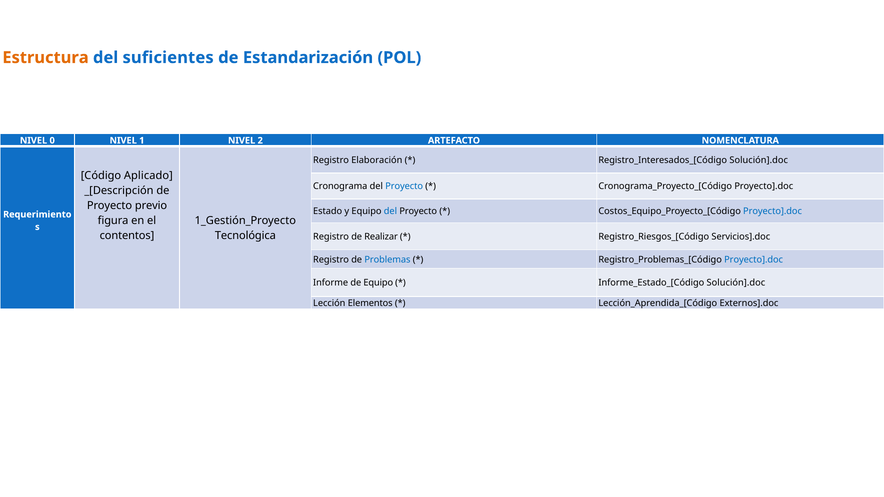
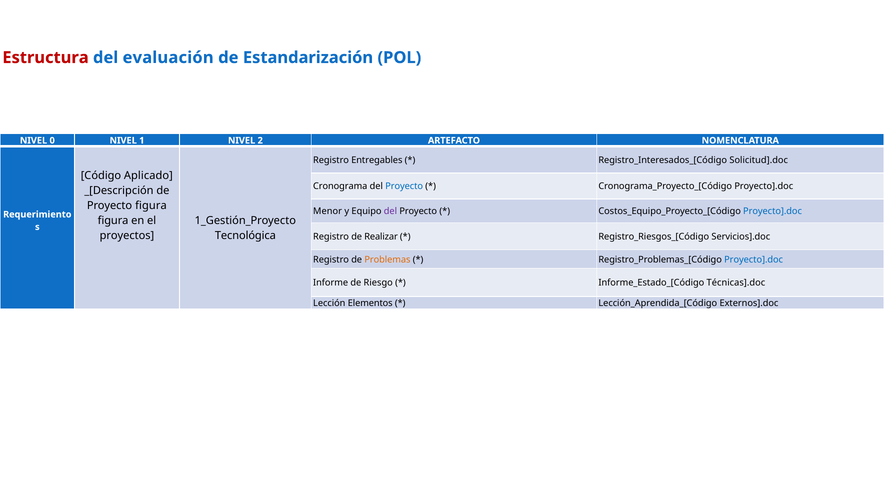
Estructura colour: orange -> red
suficientes: suficientes -> evaluación
Elaboración: Elaboración -> Entregables
Solución].doc at (759, 160): Solución].doc -> Solicitud].doc
Proyecto previo: previo -> figura
Estado: Estado -> Menor
del at (390, 211) colour: blue -> purple
contentos: contentos -> proyectos
Problemas colour: blue -> orange
de Equipo: Equipo -> Riesgo
Solución].doc at (736, 283): Solución].doc -> Técnicas].doc
